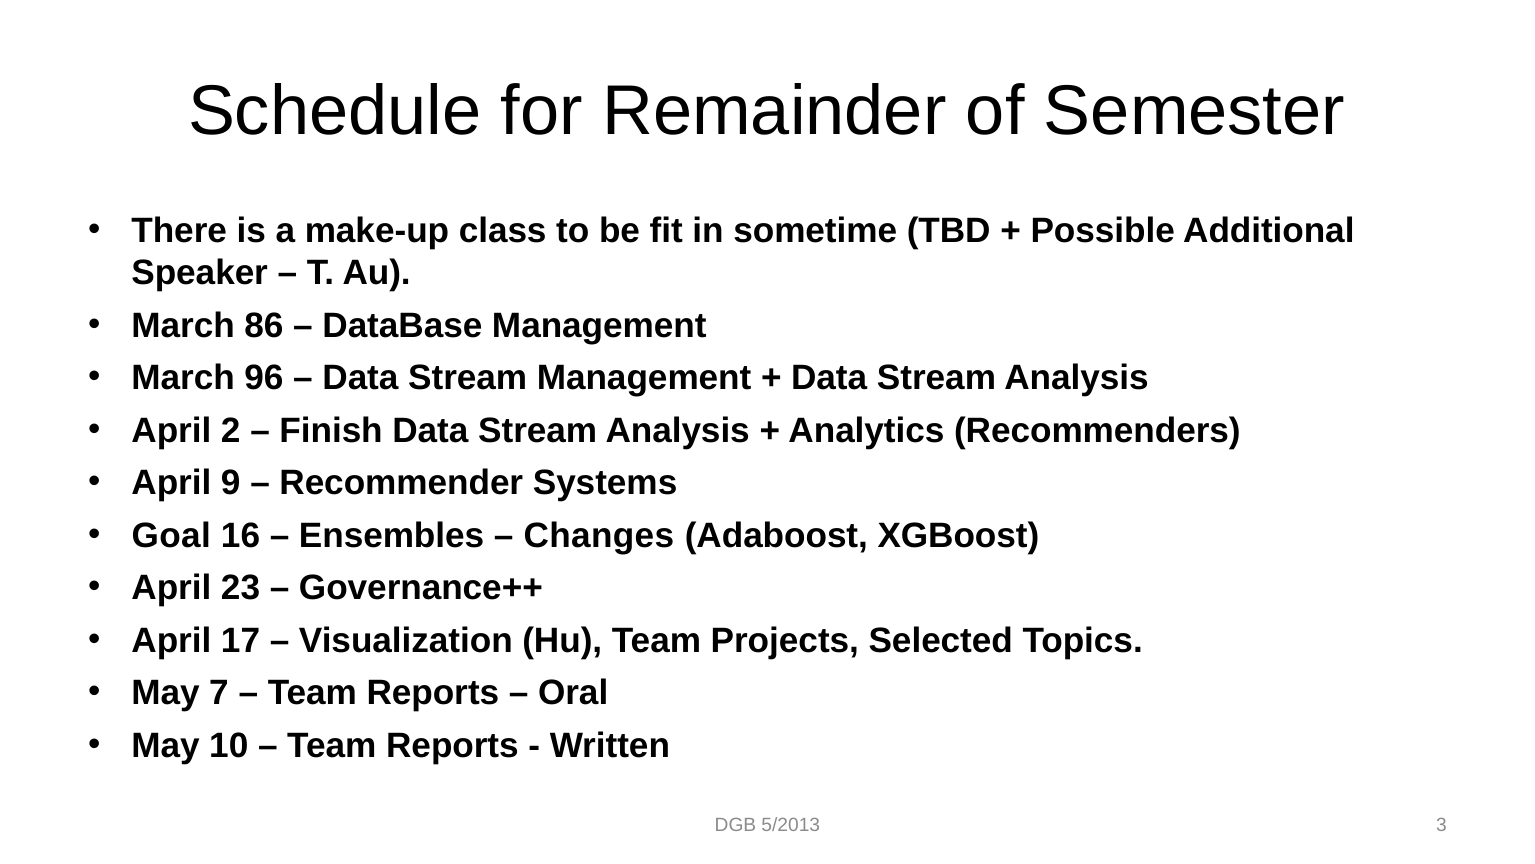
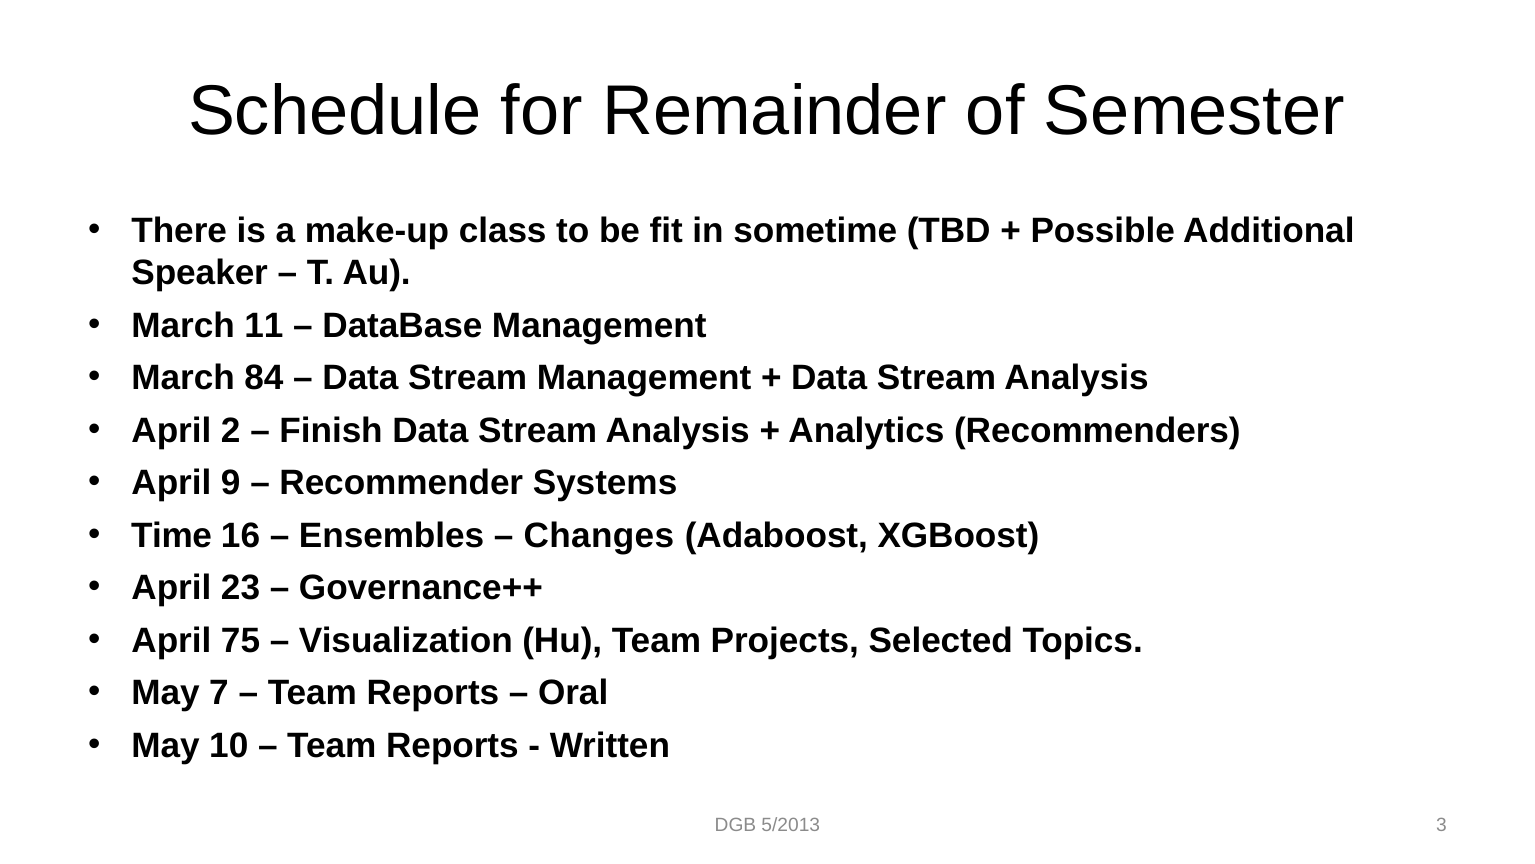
86: 86 -> 11
96: 96 -> 84
Goal: Goal -> Time
17: 17 -> 75
